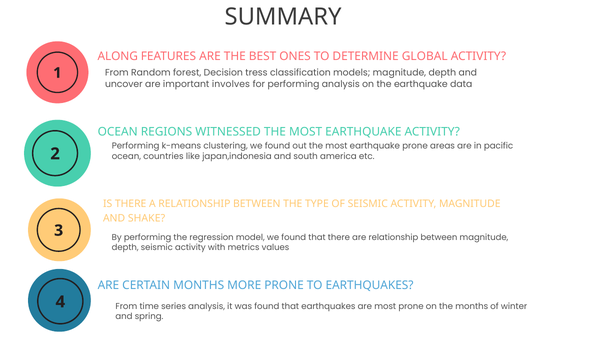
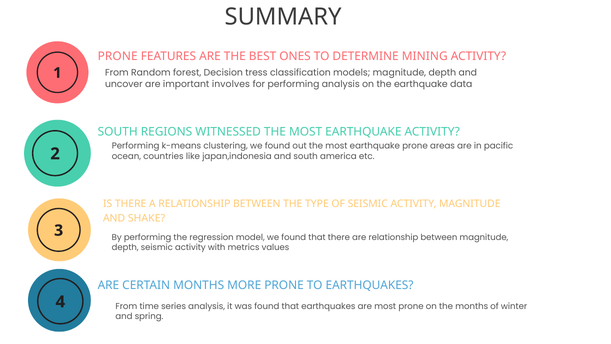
ALONG at (118, 56): ALONG -> PRONE
GLOBAL: GLOBAL -> MINING
OCEAN at (118, 132): OCEAN -> SOUTH
